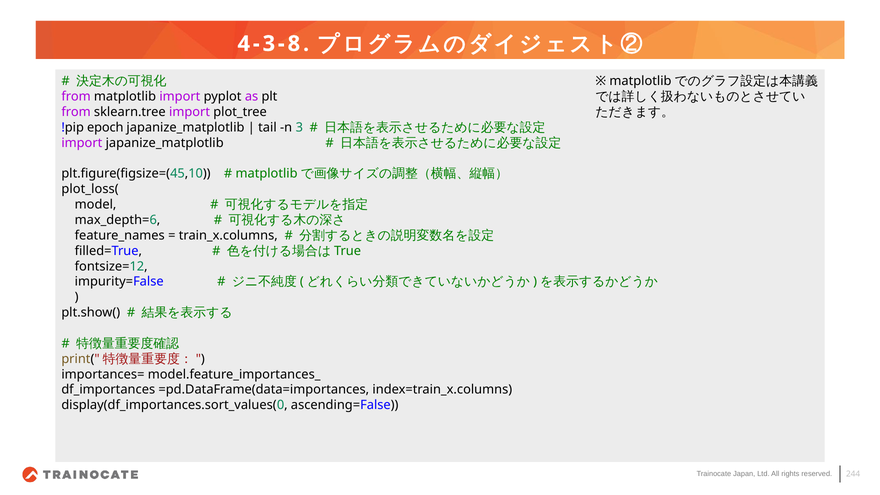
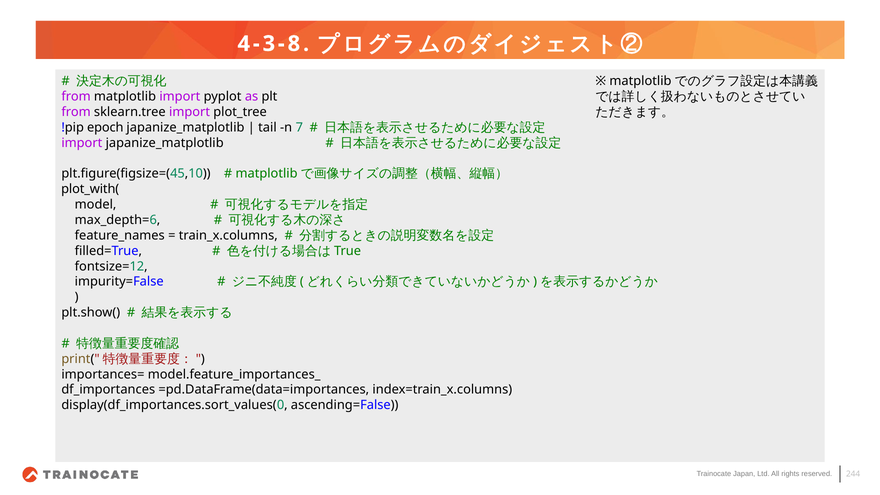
3: 3 -> 7
plot_loss(: plot_loss( -> plot_with(
